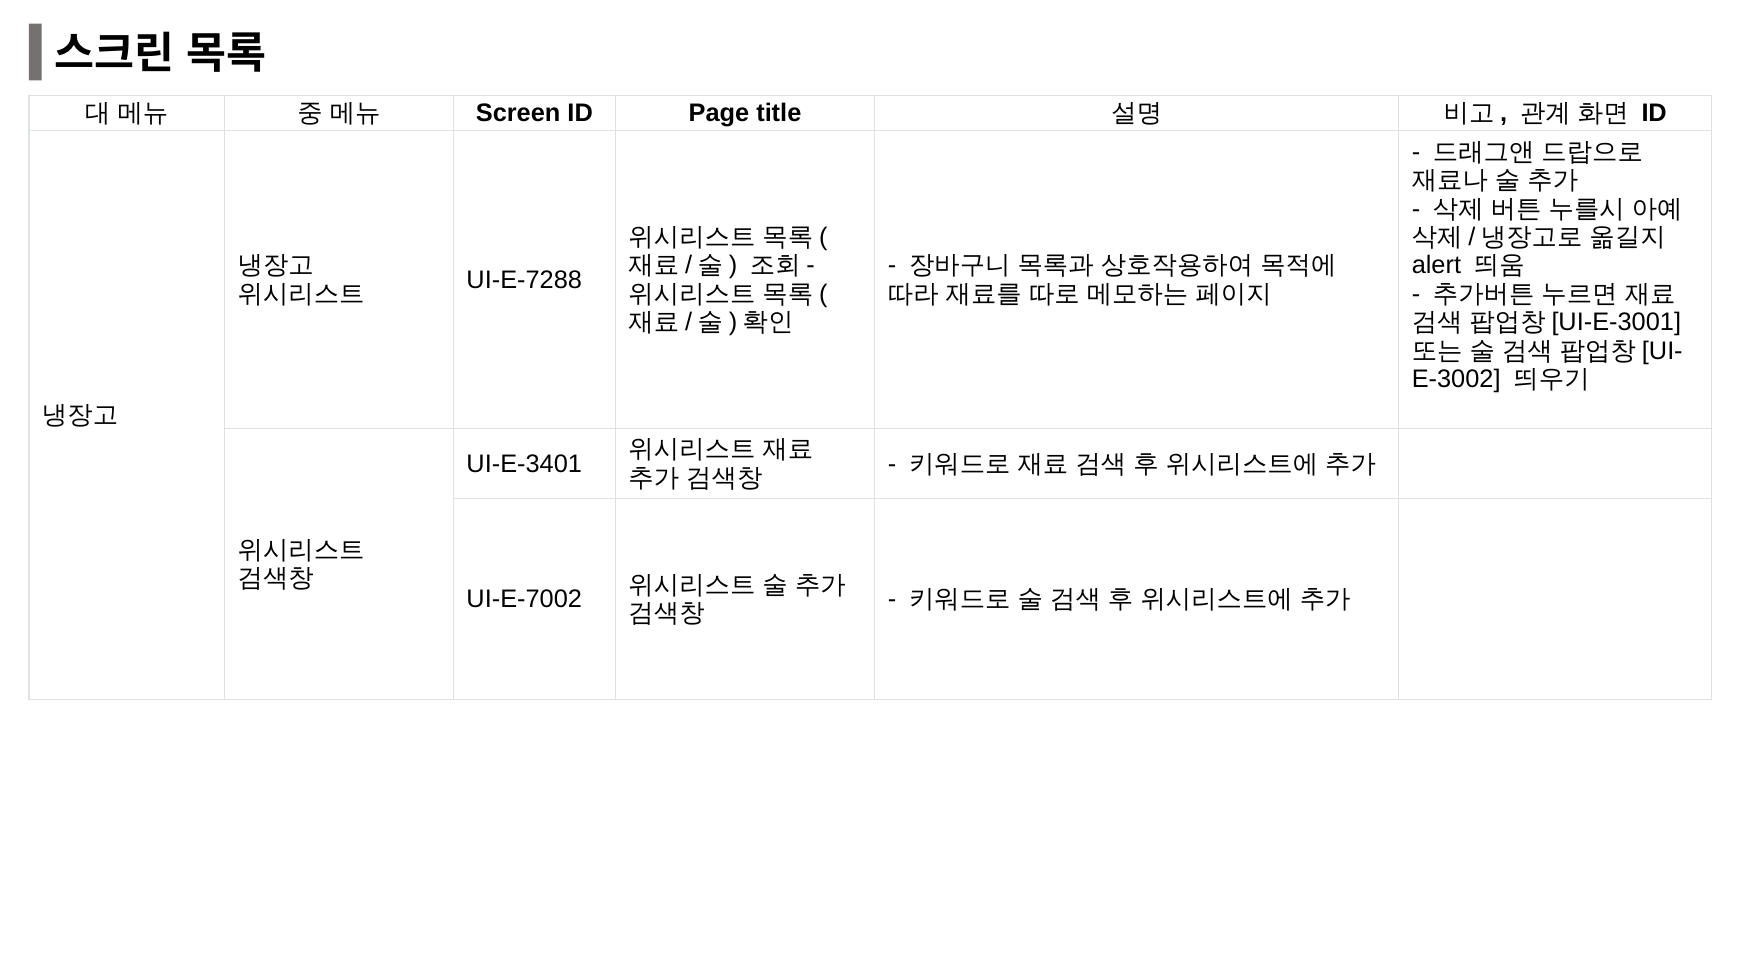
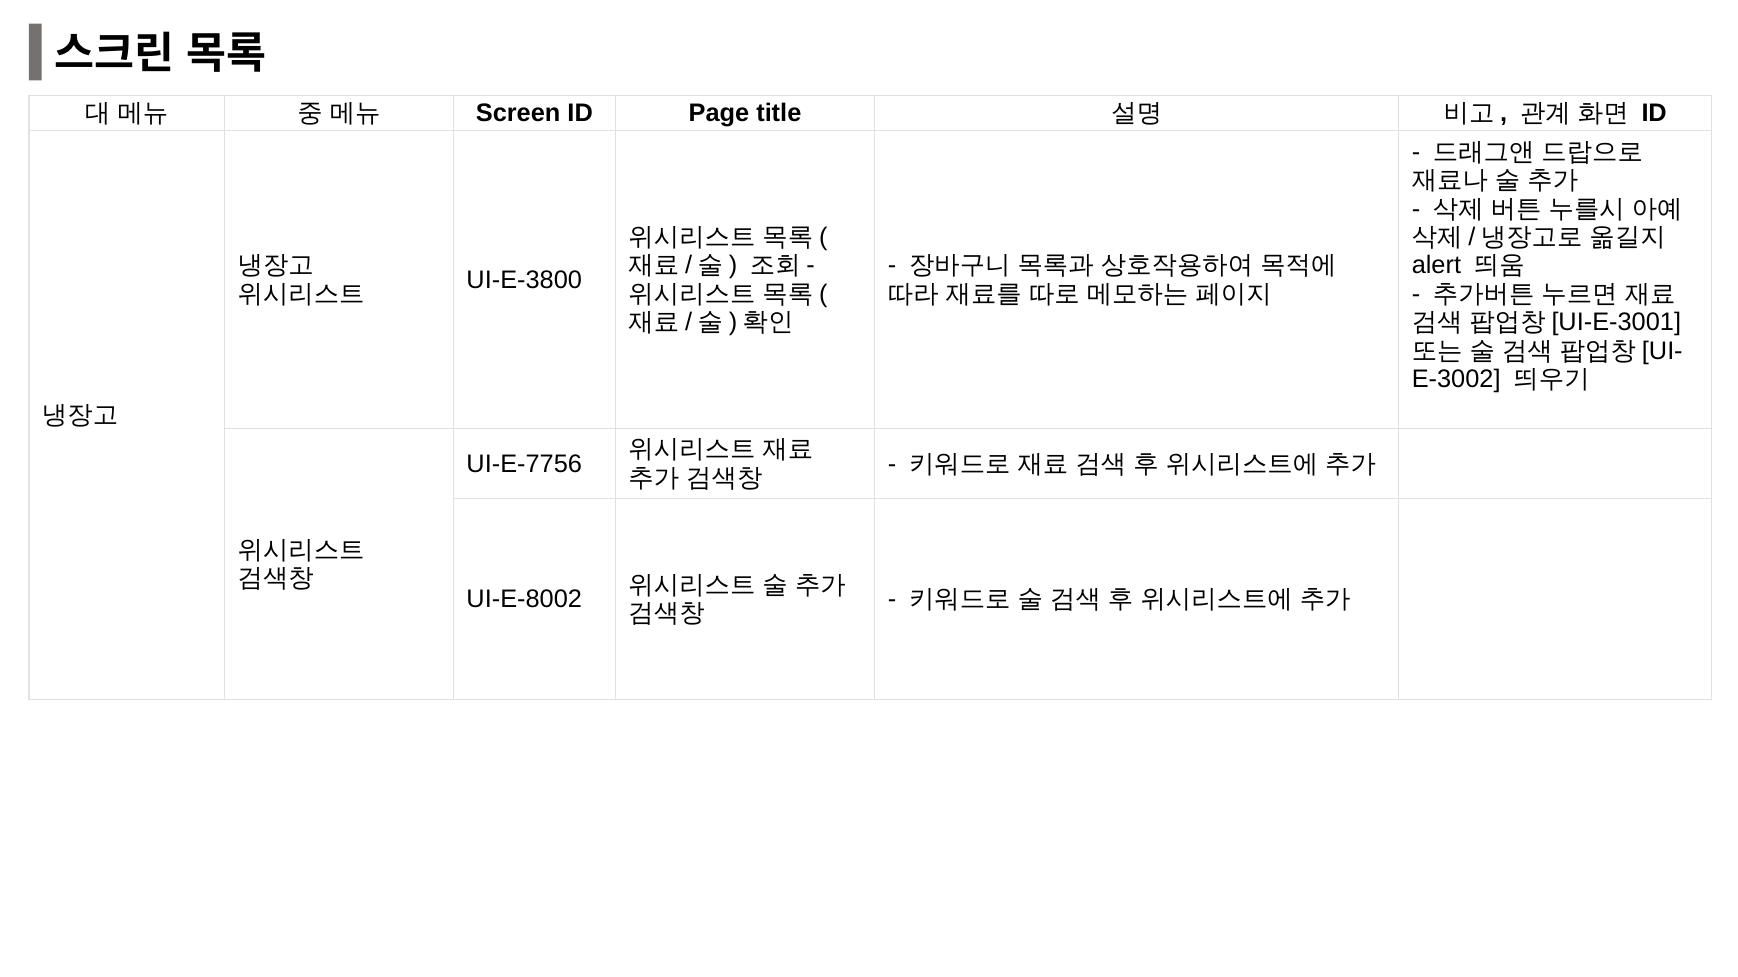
UI-E-7288: UI-E-7288 -> UI-E-3800
UI-E-3401: UI-E-3401 -> UI-E-7756
UI-E-7002: UI-E-7002 -> UI-E-8002
